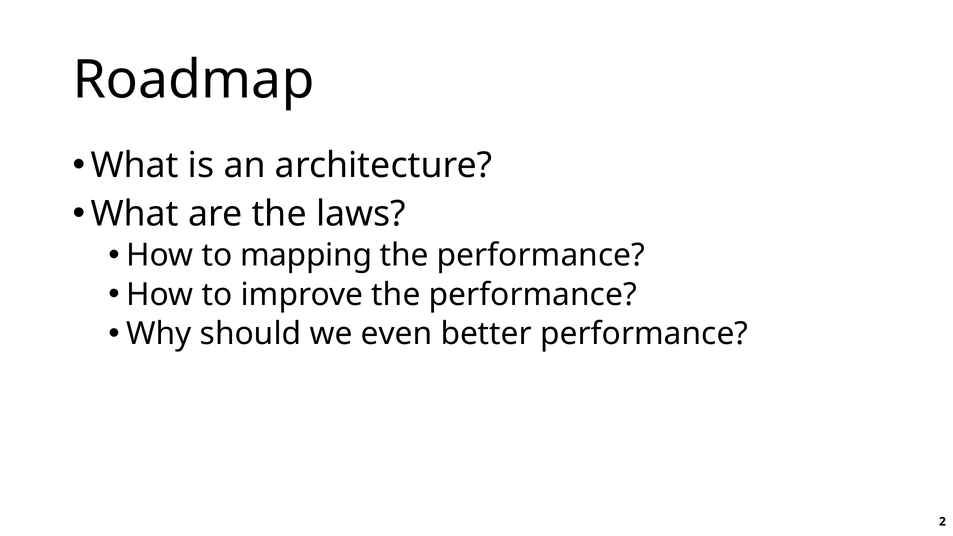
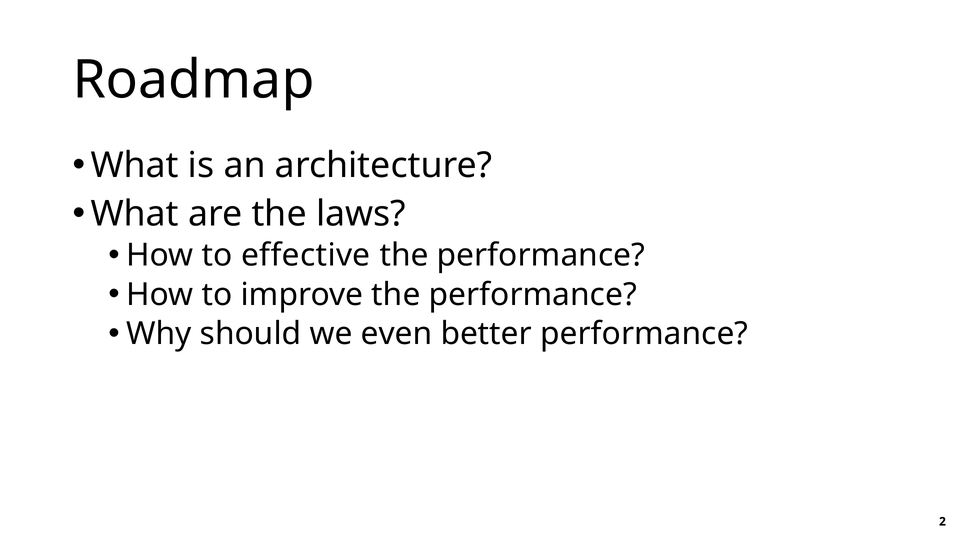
mapping: mapping -> effective
